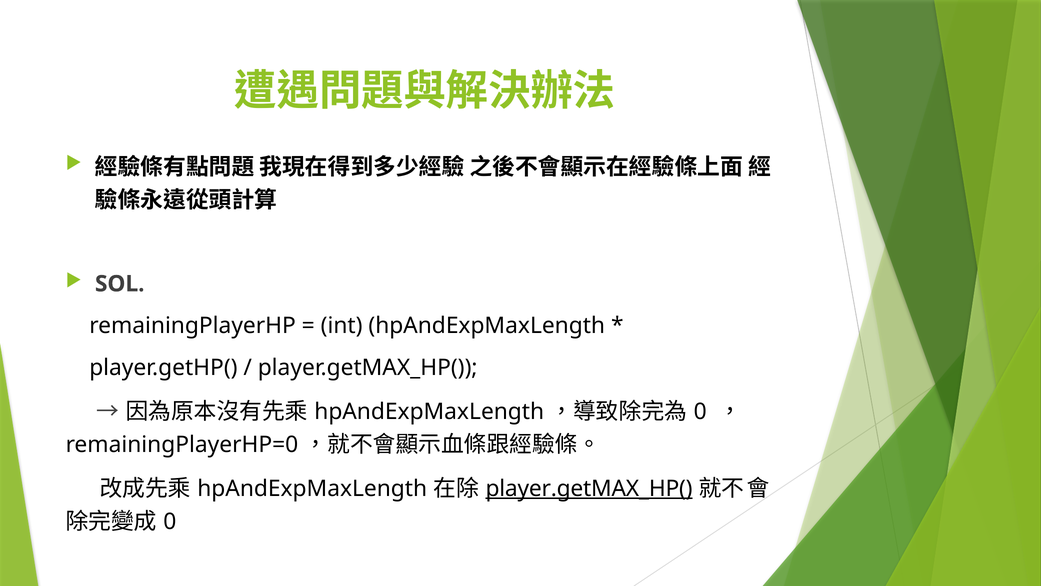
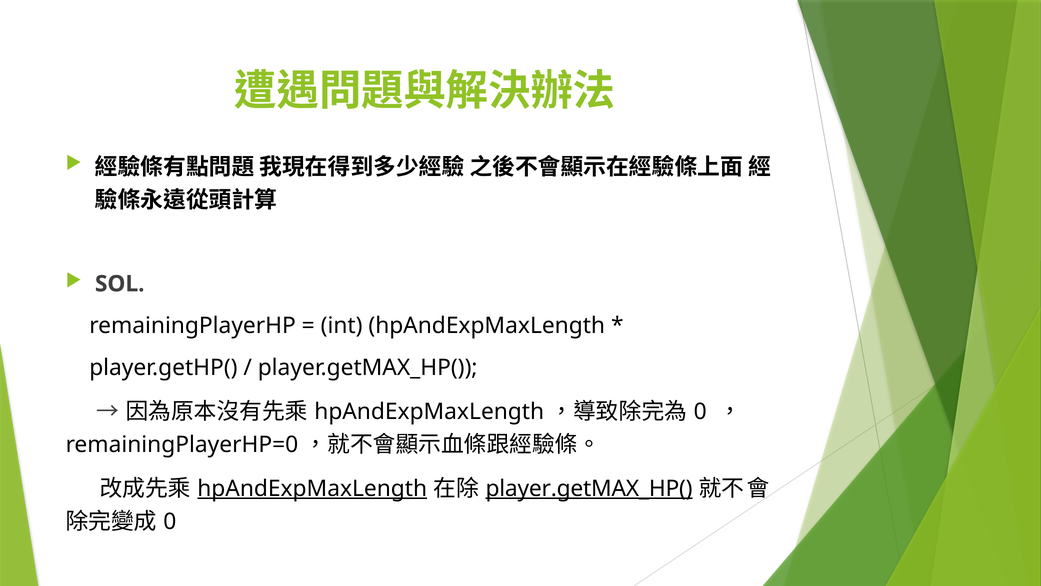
hpAndExpMaxLength at (312, 488) underline: none -> present
